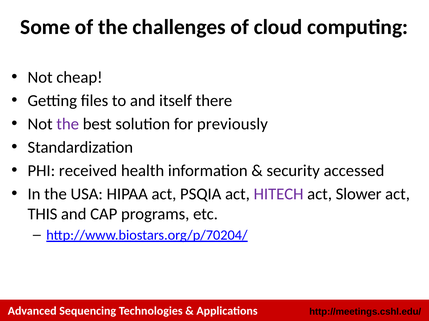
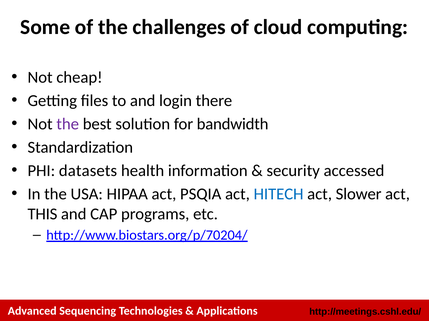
itself: itself -> login
previously: previously -> bandwidth
received: received -> datasets
HITECH colour: purple -> blue
